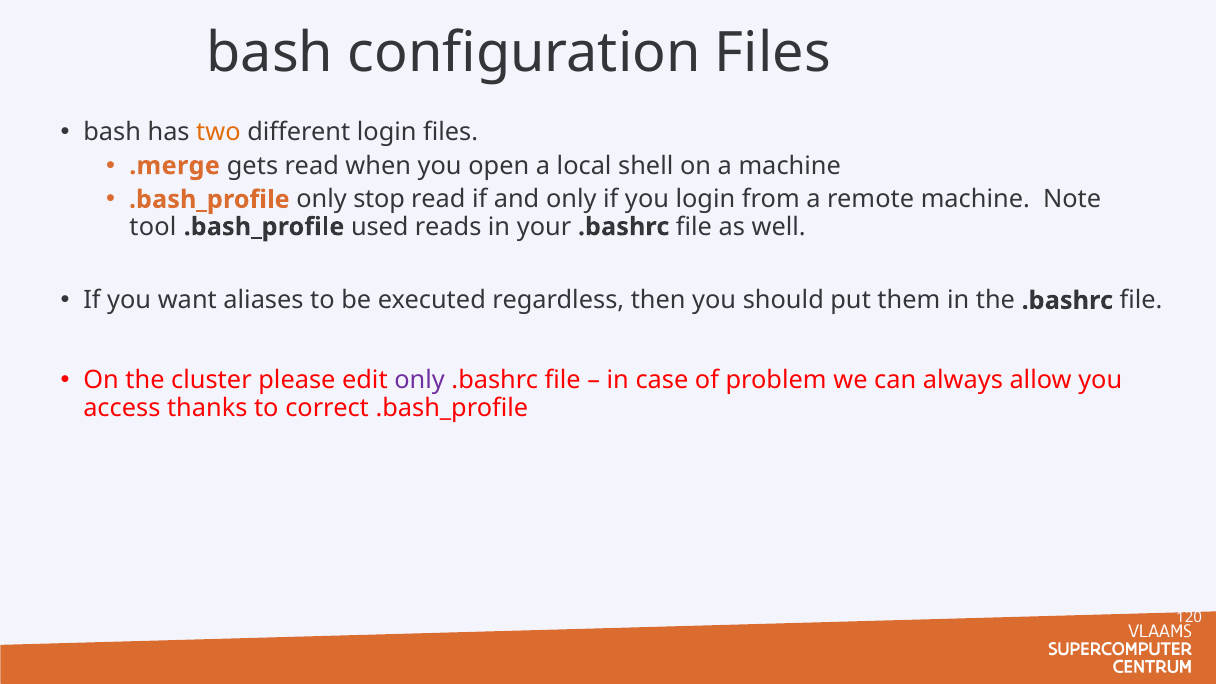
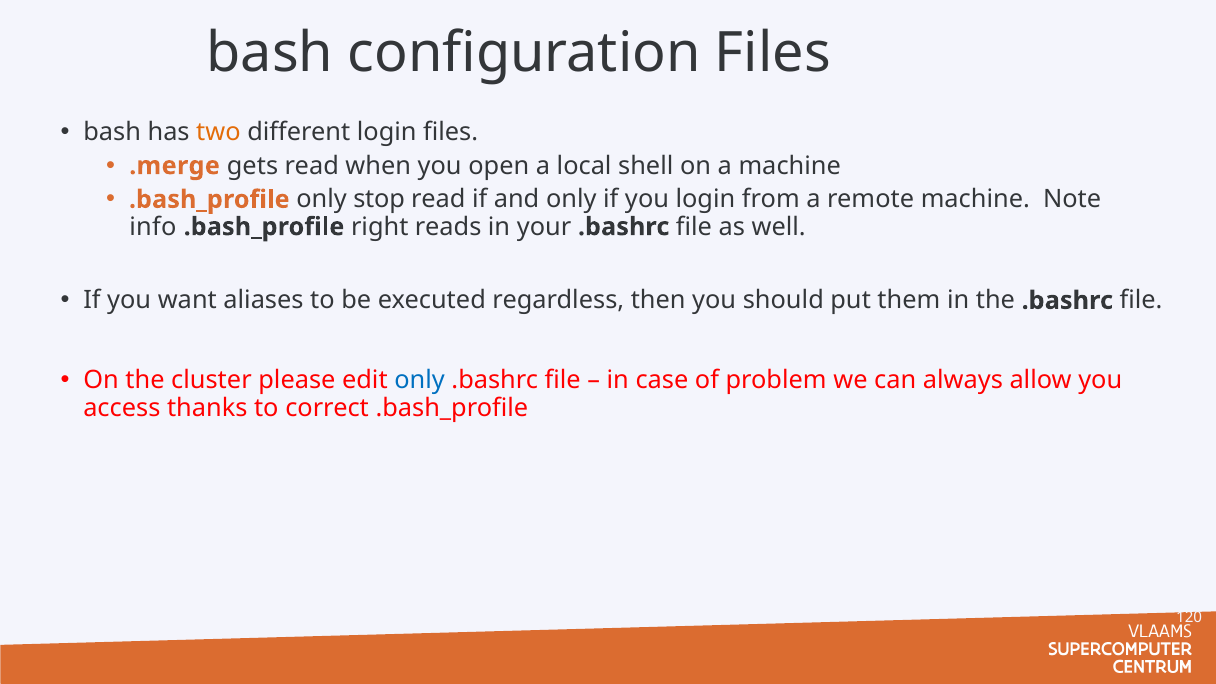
tool: tool -> info
used: used -> right
only at (420, 381) colour: purple -> blue
